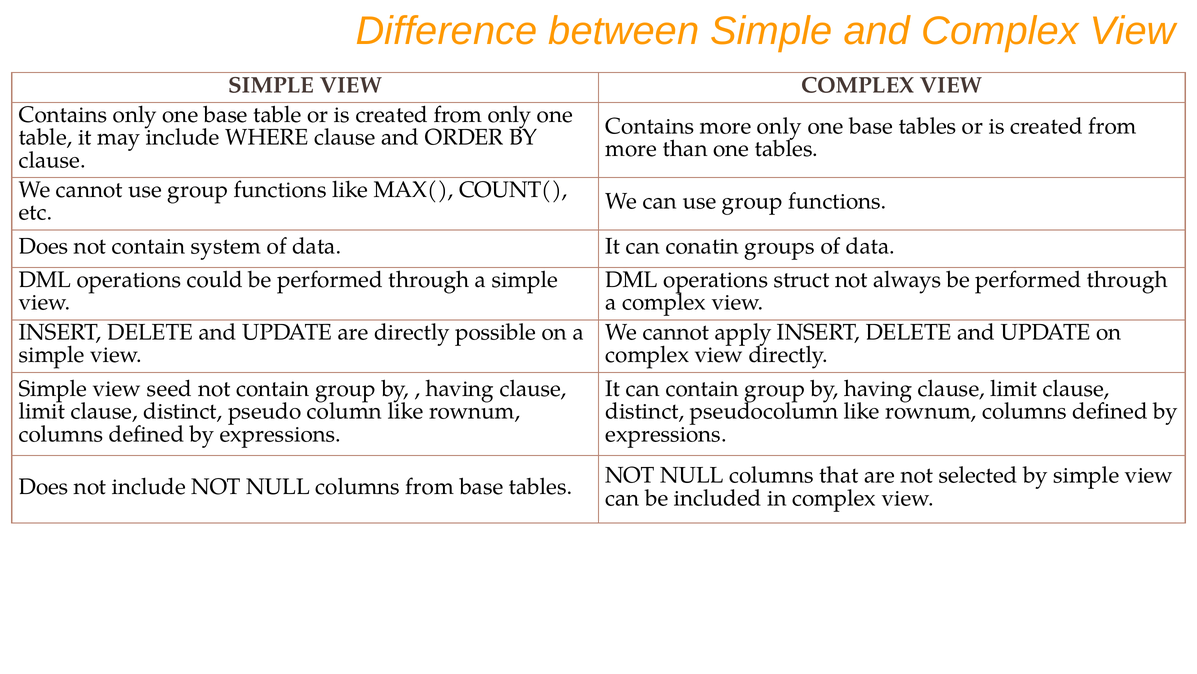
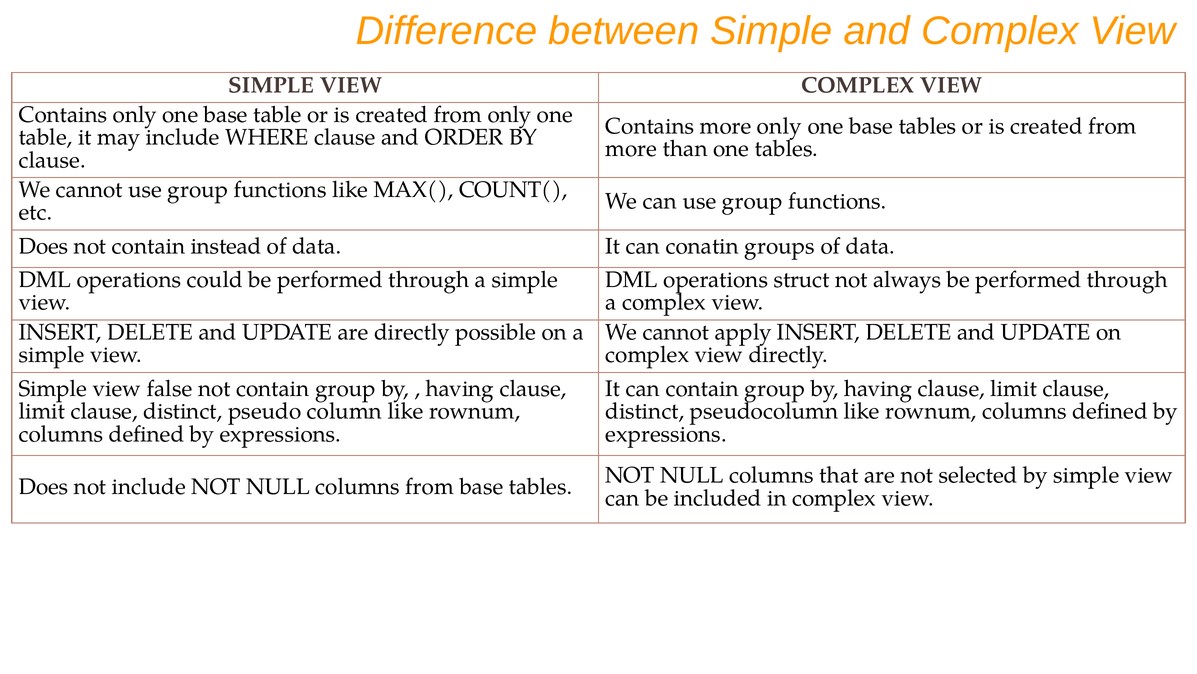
system: system -> instead
seed: seed -> false
